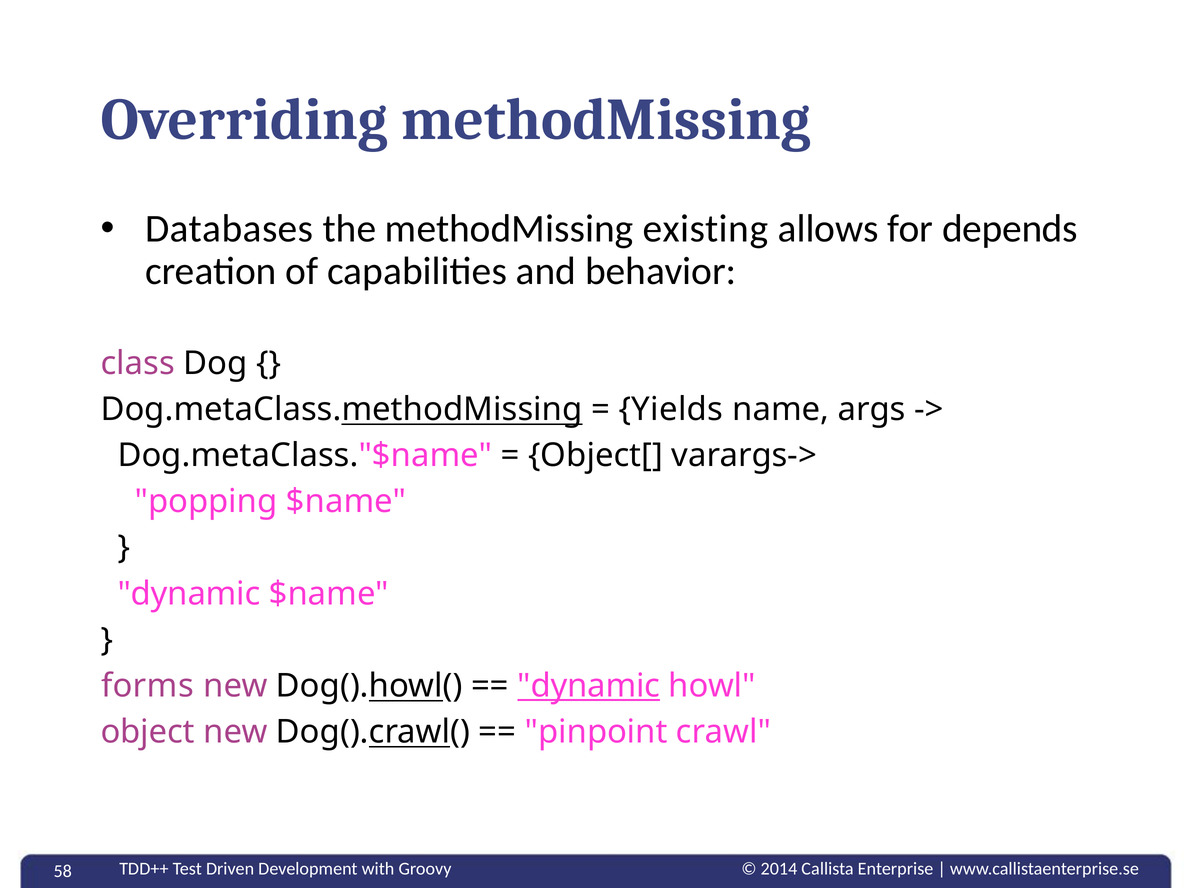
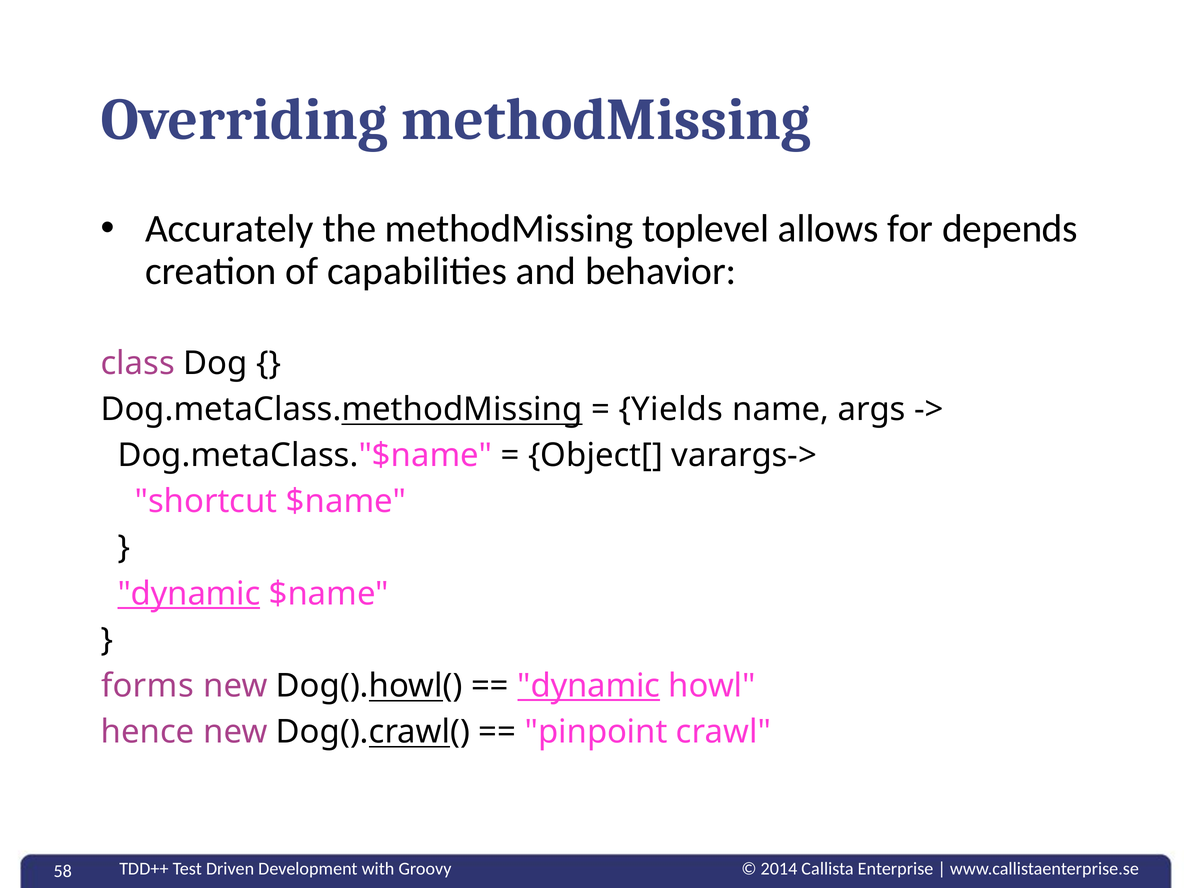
Databases: Databases -> Accurately
existing: existing -> toplevel
popping: popping -> shortcut
dynamic at (189, 594) underline: none -> present
object: object -> hence
